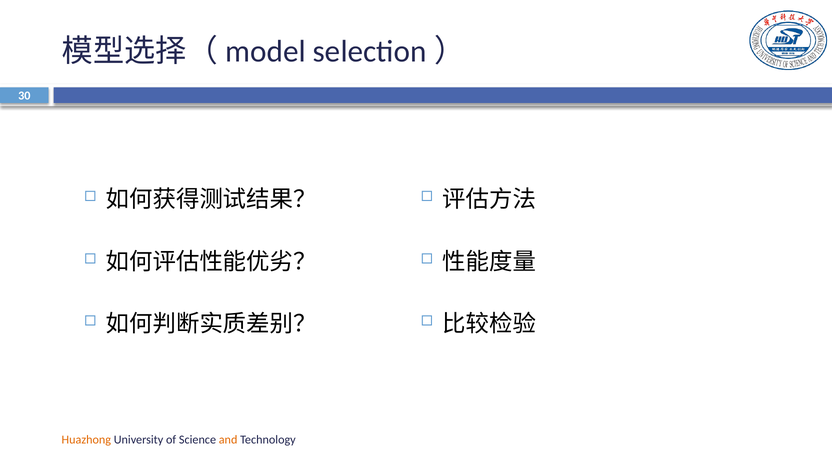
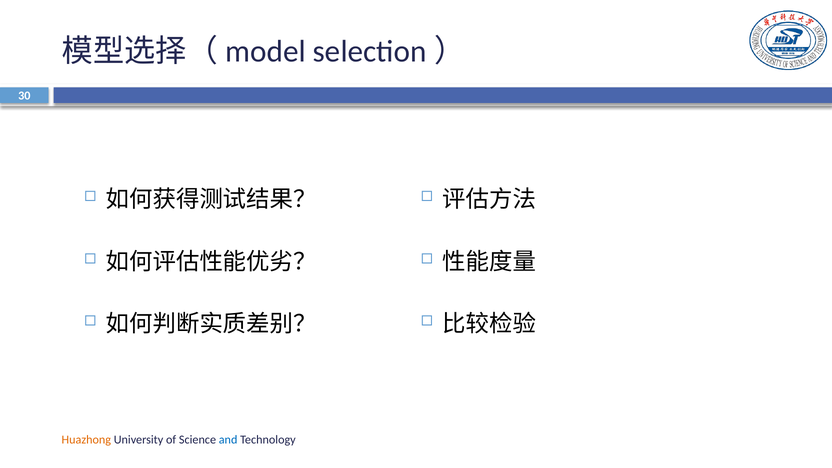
and colour: orange -> blue
